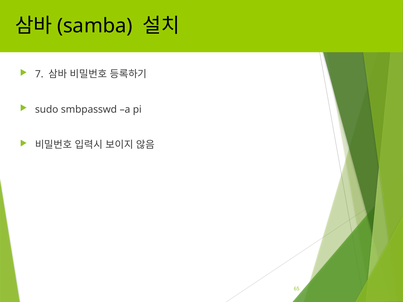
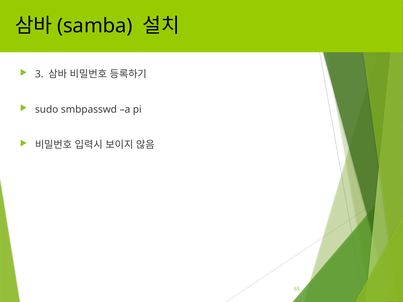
7: 7 -> 3
